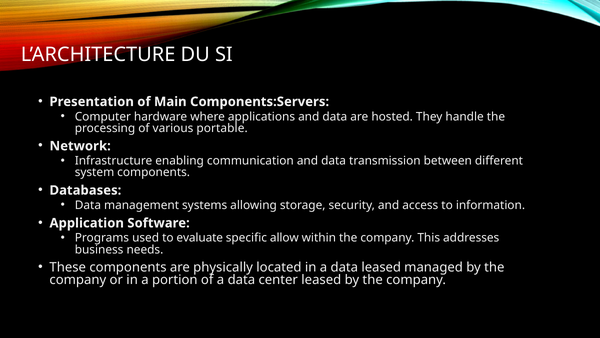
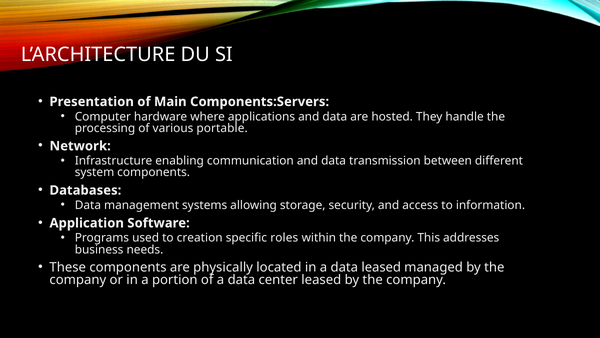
evaluate: evaluate -> creation
allow: allow -> roles
